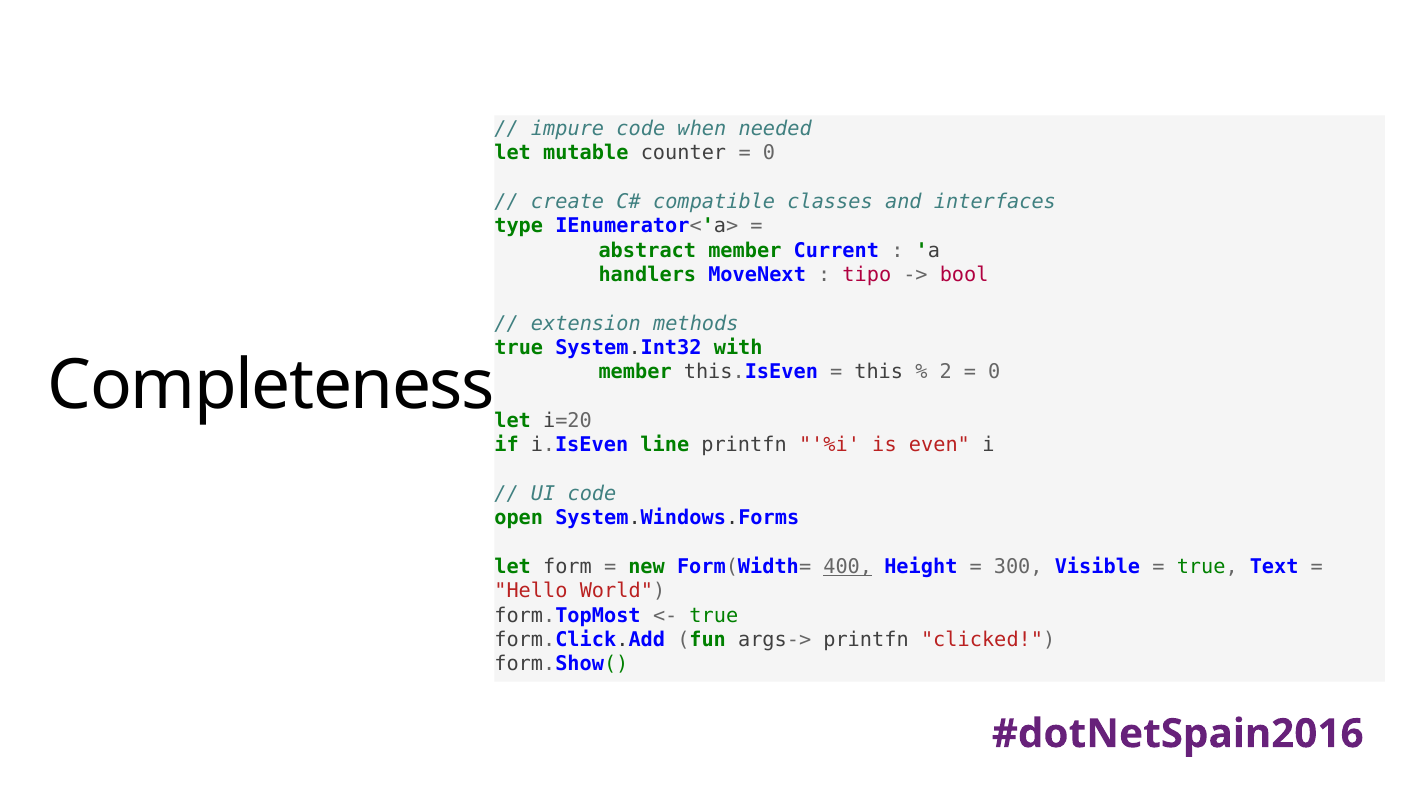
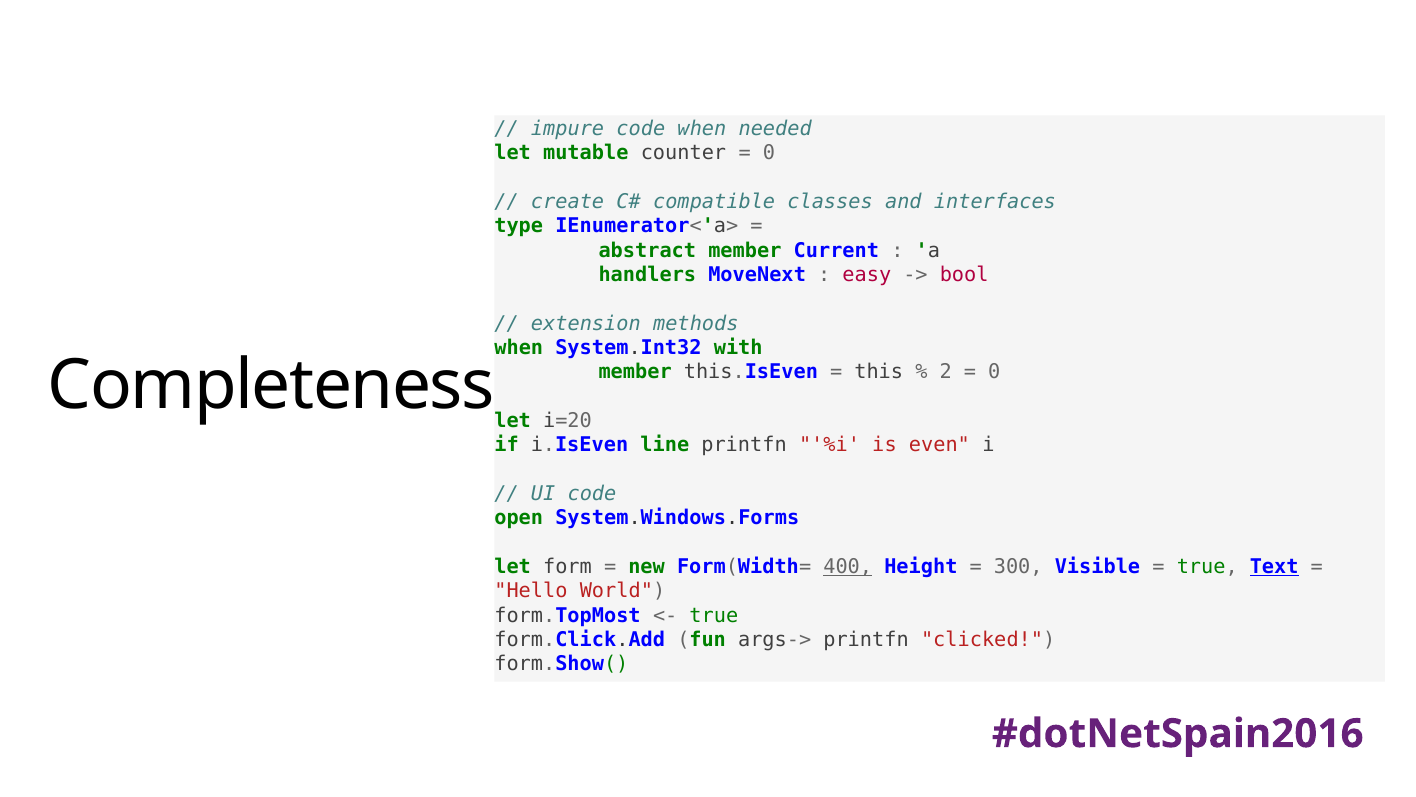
tipo: tipo -> easy
true at (519, 348): true -> when
Text underline: none -> present
